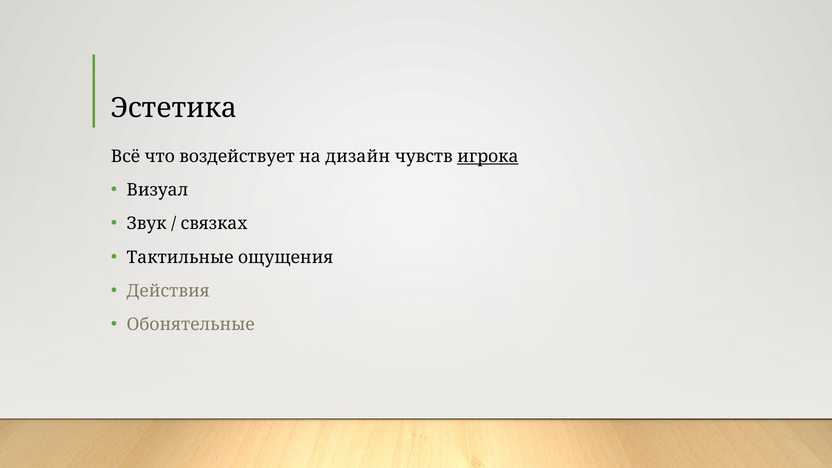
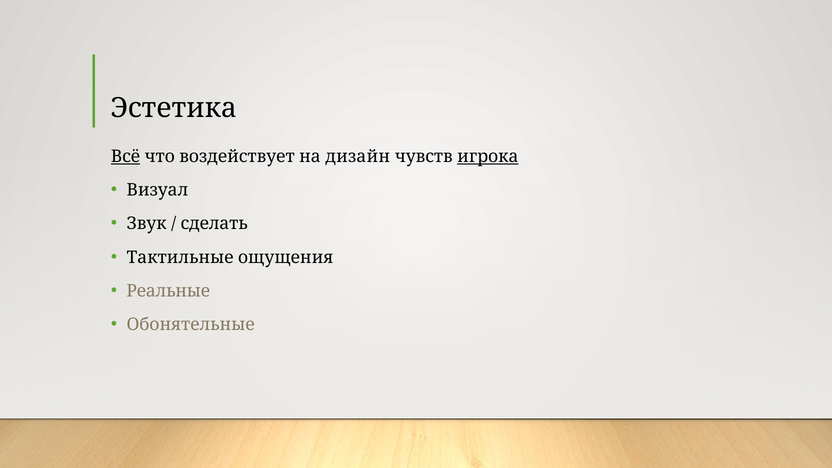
Всё underline: none -> present
связках: связках -> сделать
Действия: Действия -> Реальные
